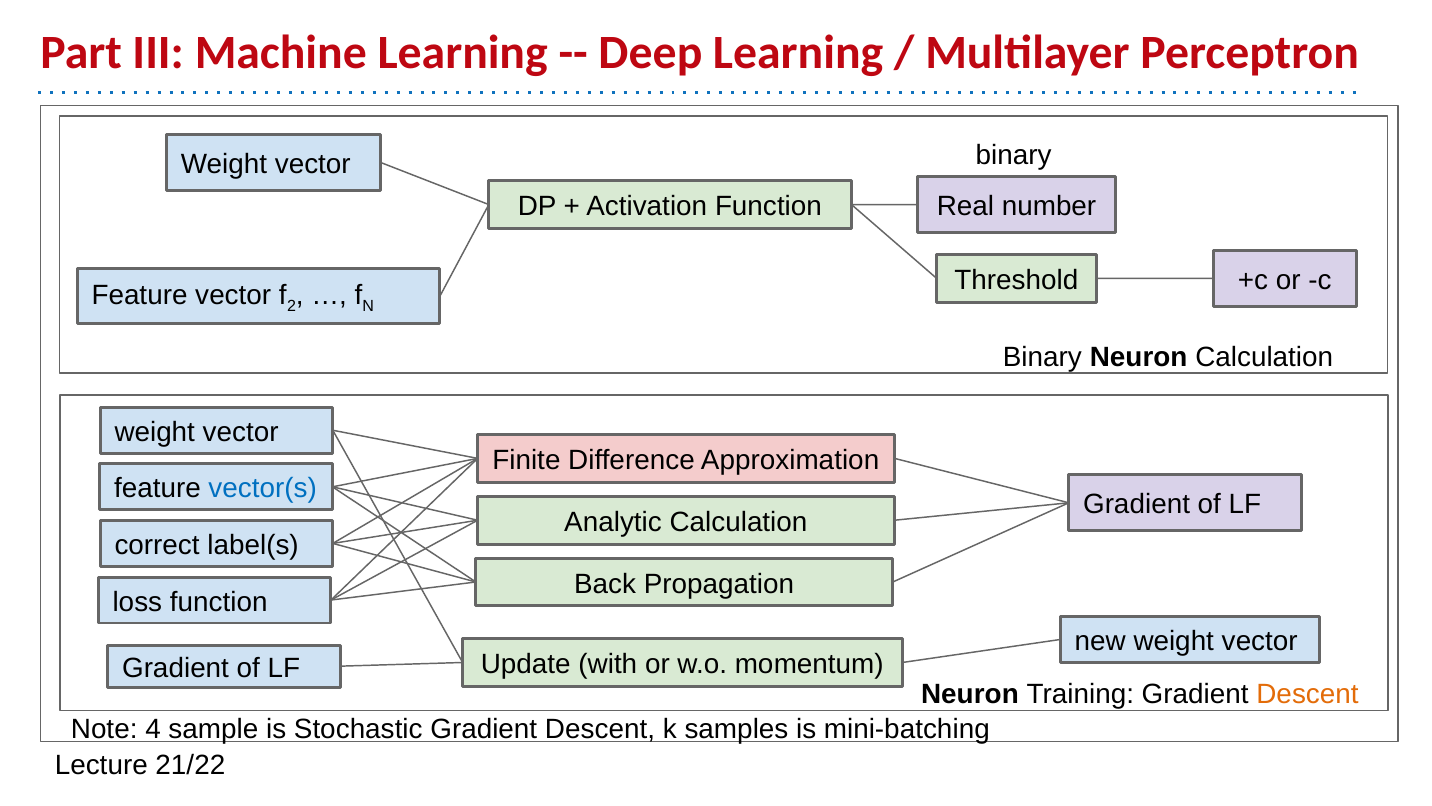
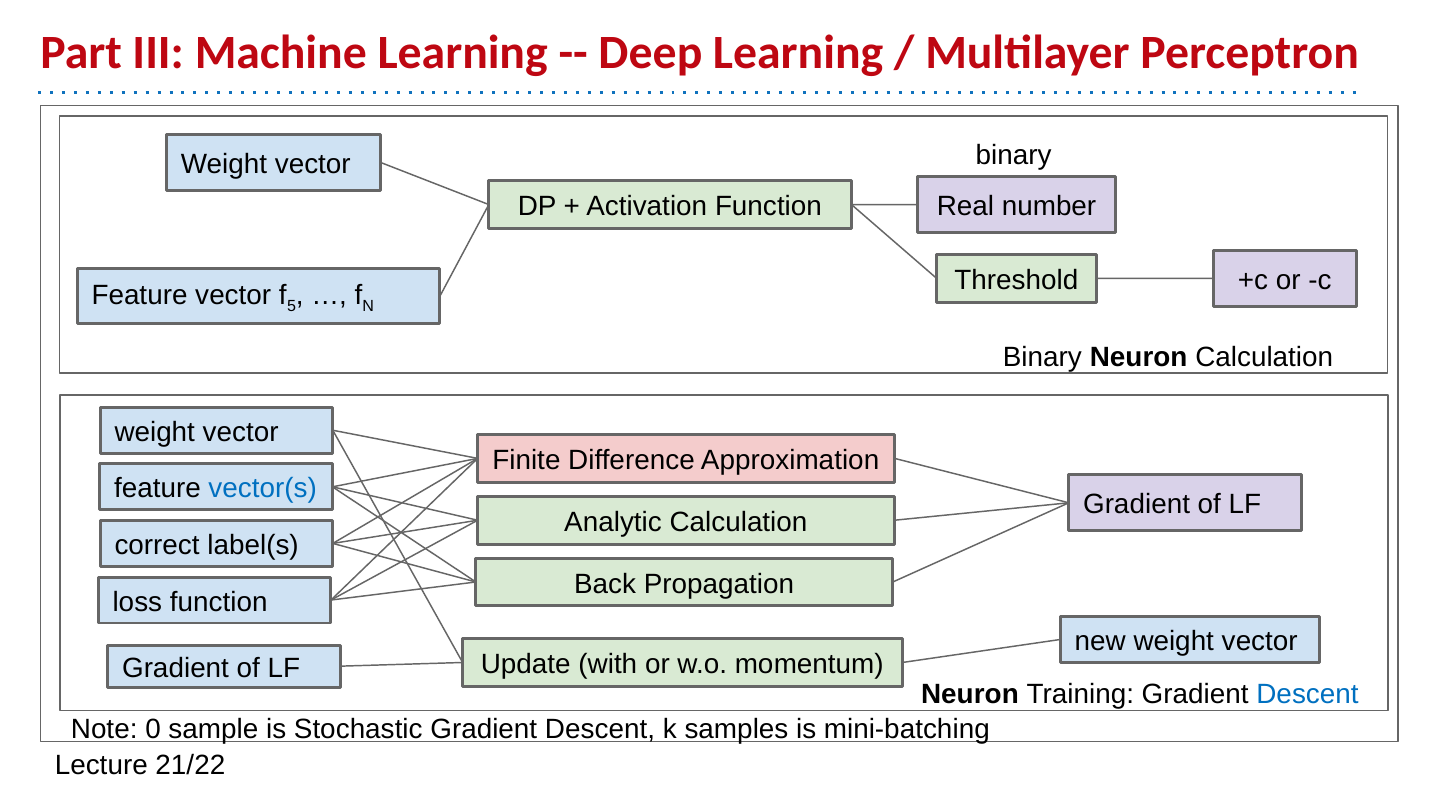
2: 2 -> 5
Descent at (1308, 694) colour: orange -> blue
4: 4 -> 0
